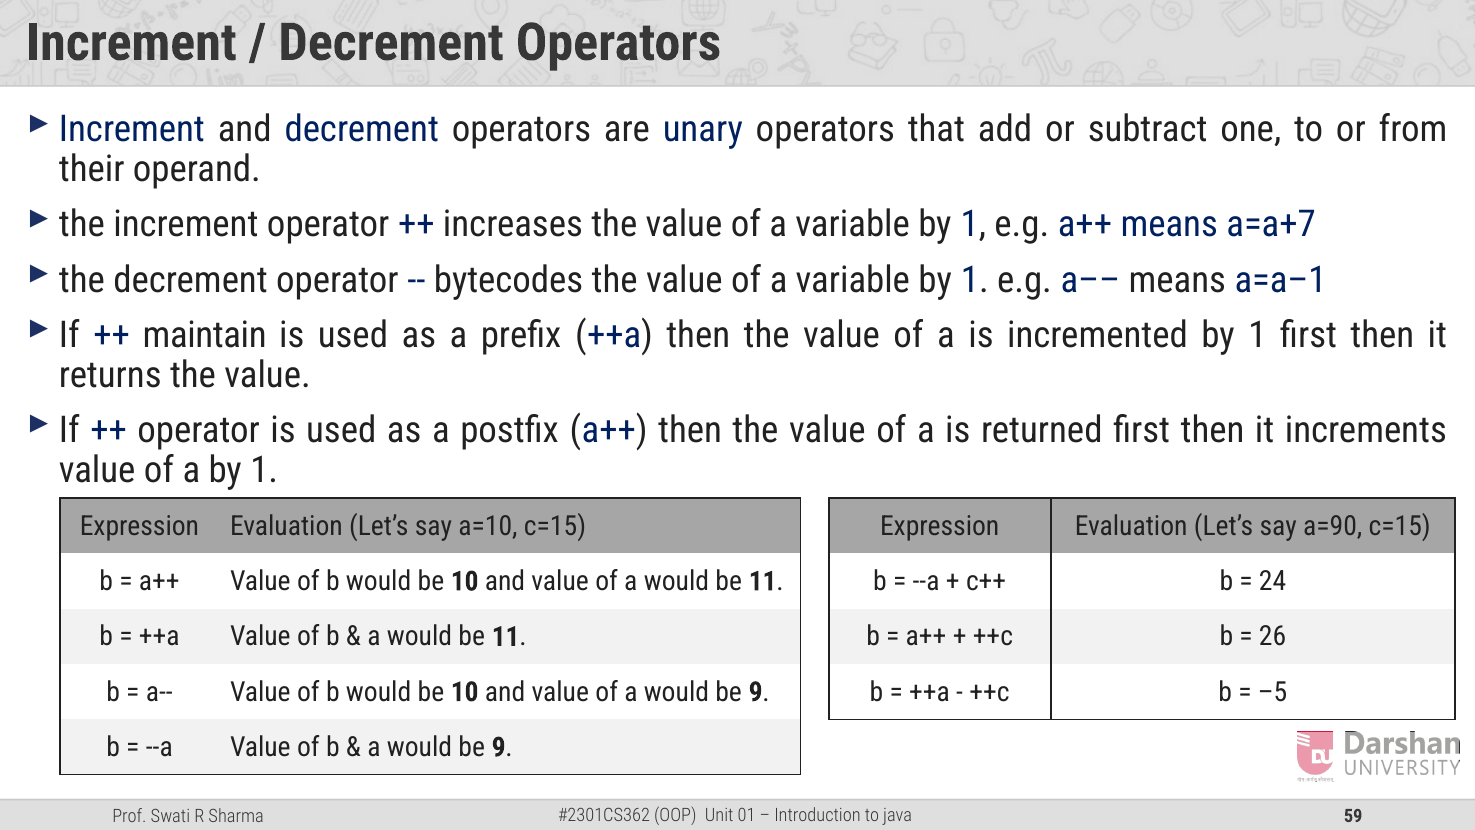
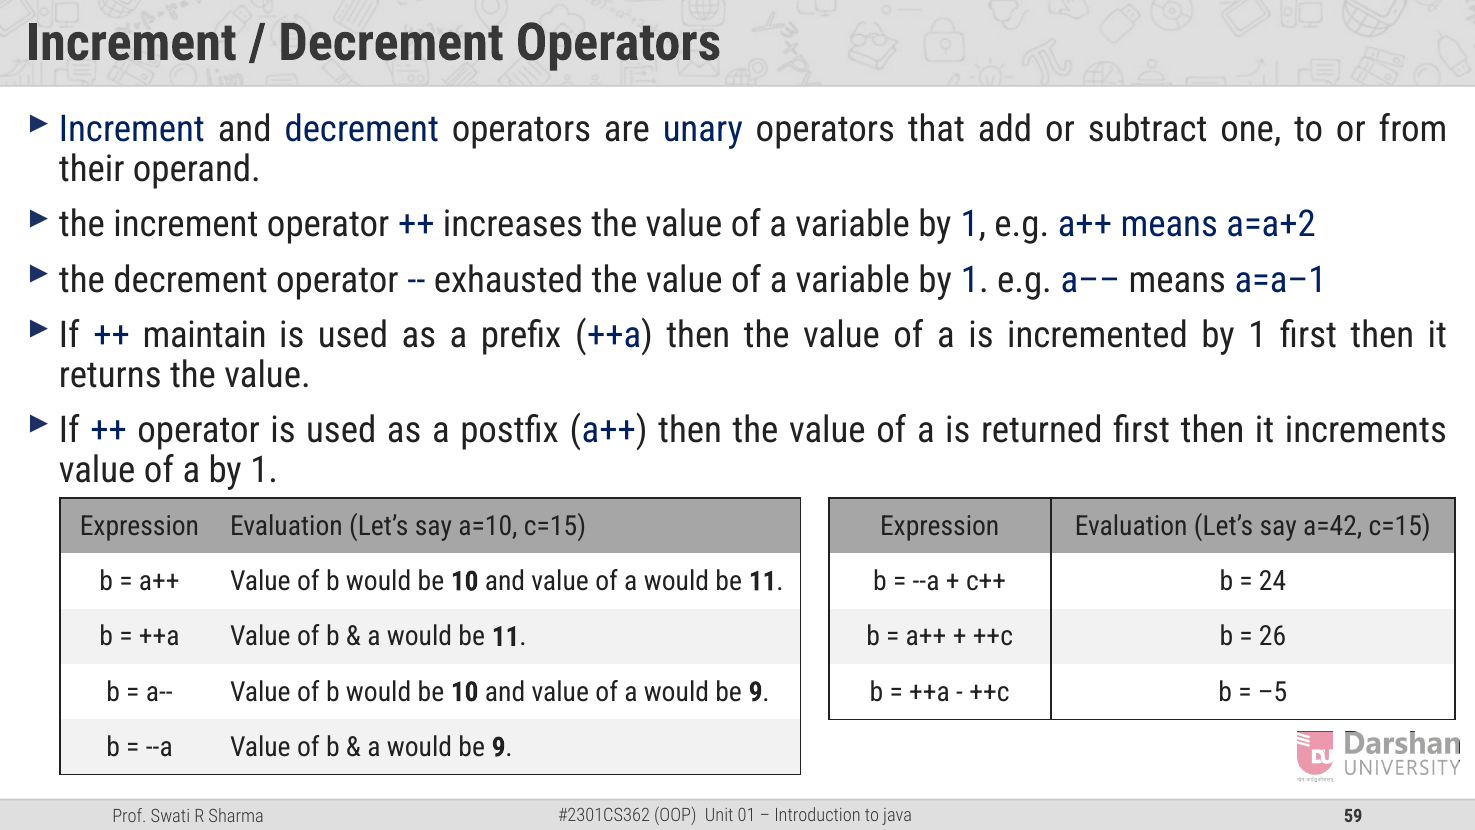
a=a+7: a=a+7 -> a=a+2
bytecodes: bytecodes -> exhausted
a=90: a=90 -> a=42
